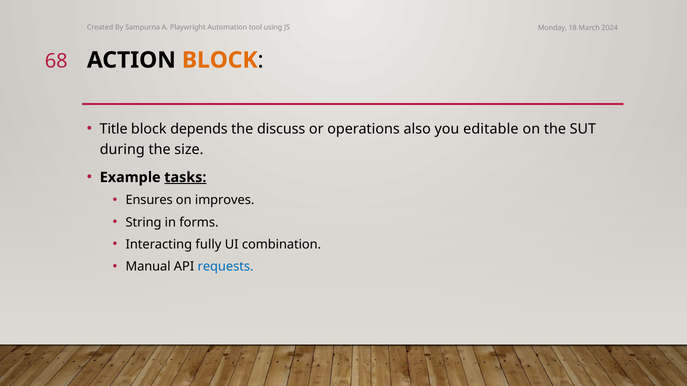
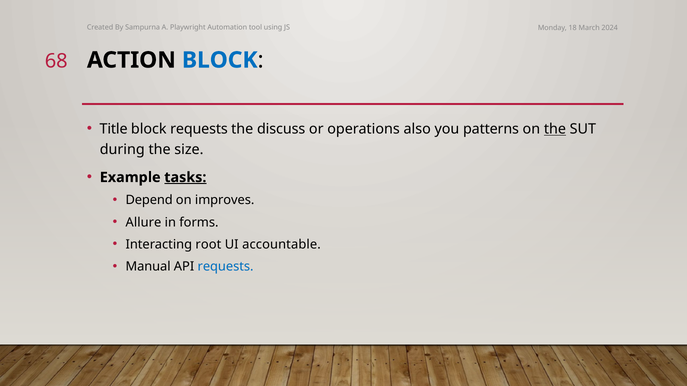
BLOCK at (220, 60) colour: orange -> blue
block depends: depends -> requests
editable: editable -> patterns
the at (555, 129) underline: none -> present
Ensures: Ensures -> Depend
String: String -> Allure
fully: fully -> root
combination: combination -> accountable
